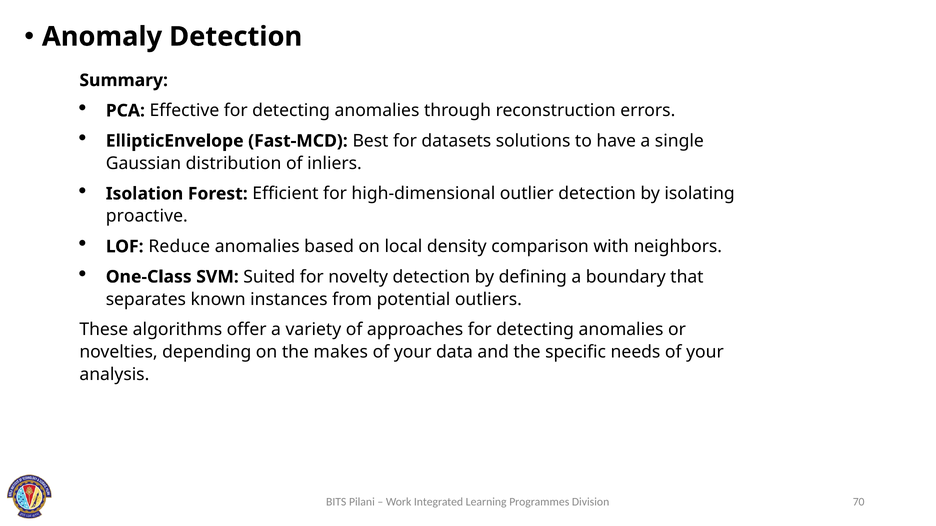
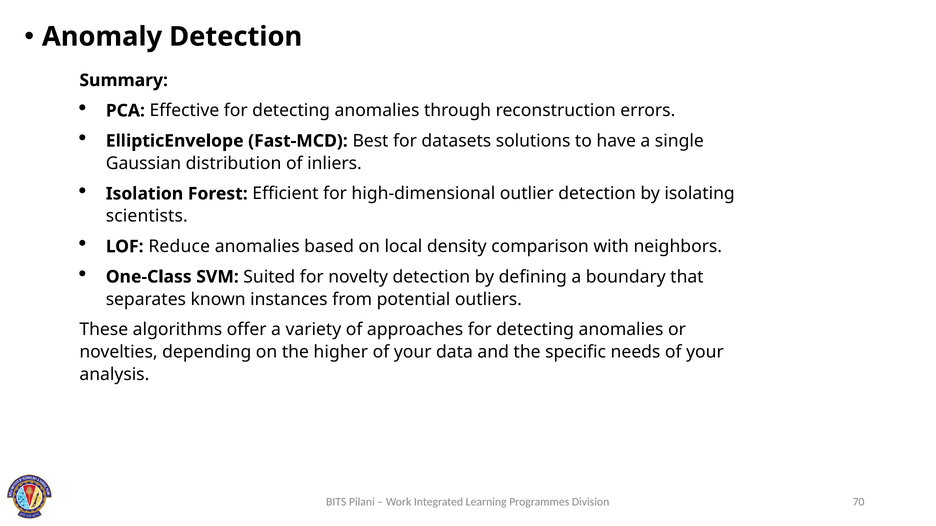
proactive: proactive -> scientists
makes: makes -> higher
